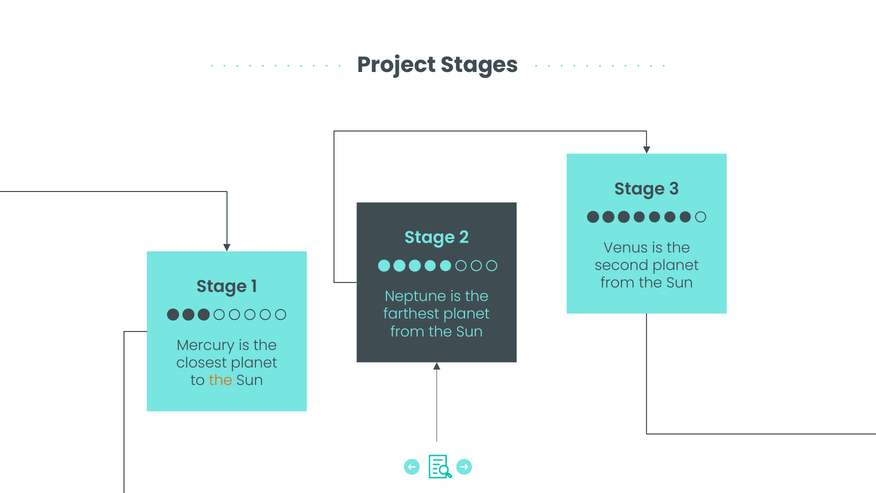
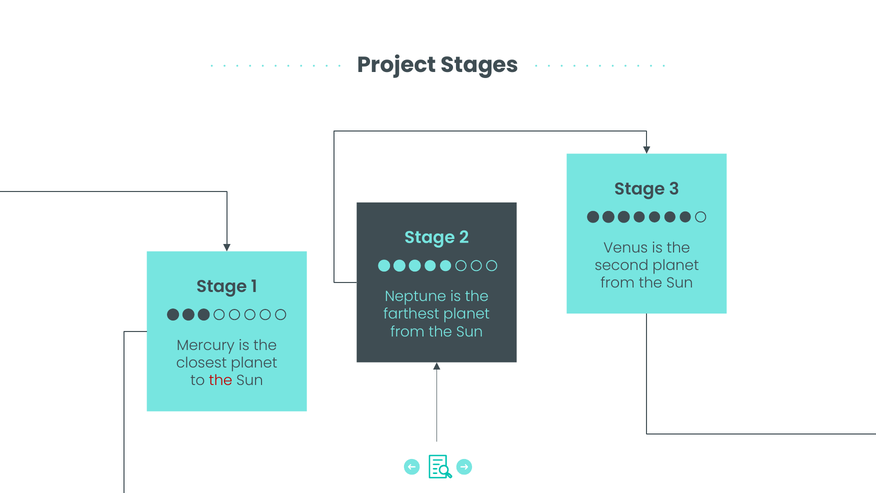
the at (221, 380) colour: orange -> red
